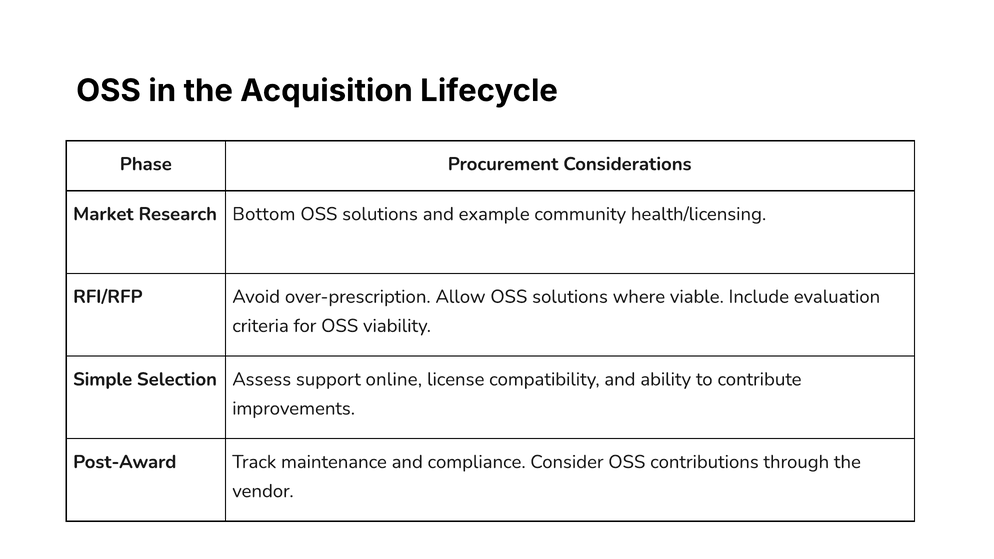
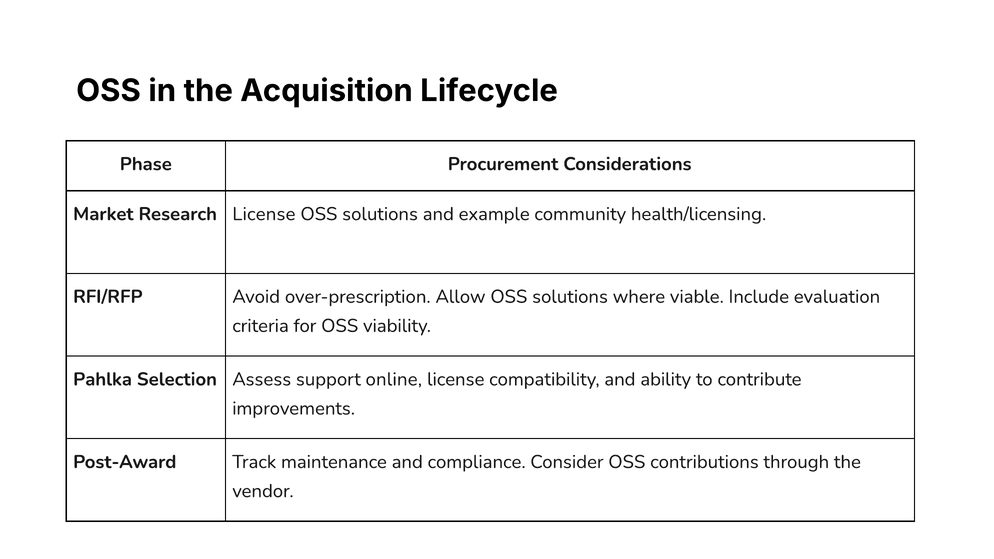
Research Bottom: Bottom -> License
Simple: Simple -> Pahlka
